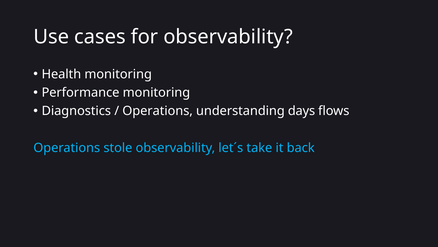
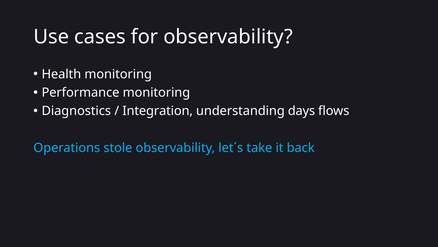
Operations at (158, 111): Operations -> Integration
